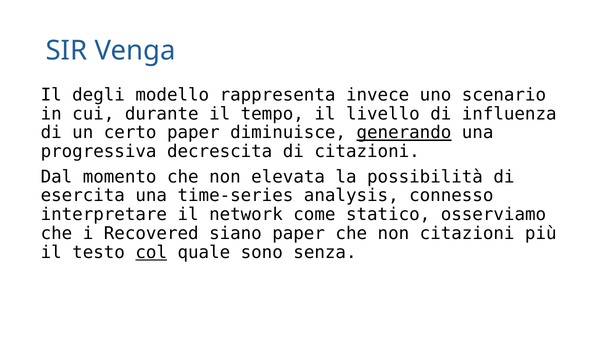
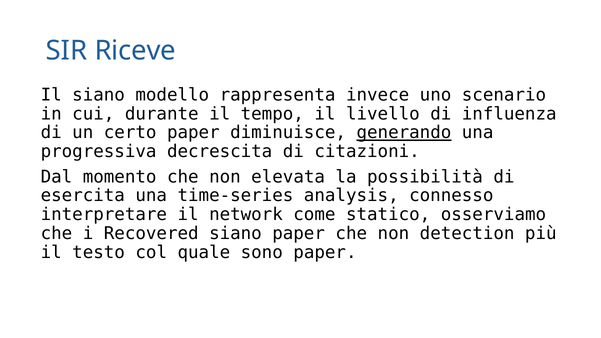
Venga: Venga -> Riceve
Il degli: degli -> siano
non citazioni: citazioni -> detection
col underline: present -> none
sono senza: senza -> paper
